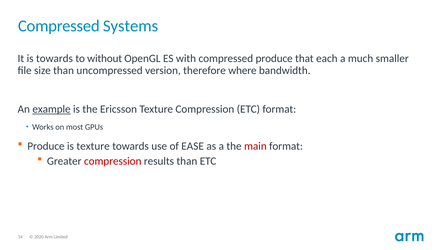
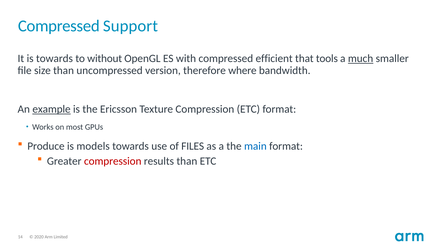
Systems: Systems -> Support
compressed produce: produce -> efficient
each: each -> tools
much underline: none -> present
is texture: texture -> models
EASE: EASE -> FILES
main colour: red -> blue
